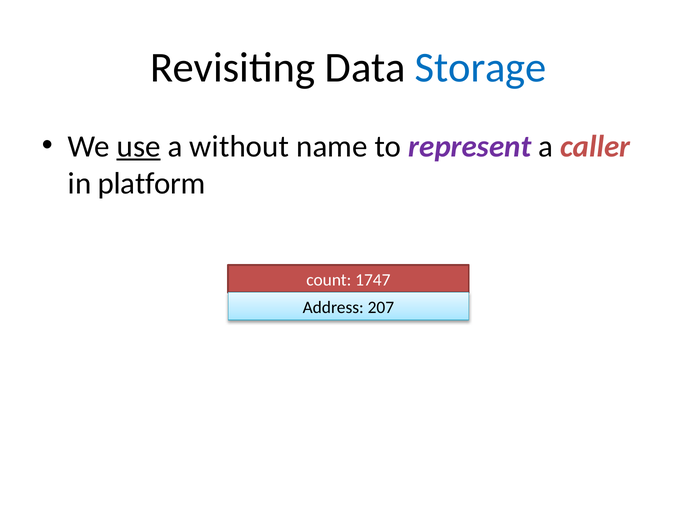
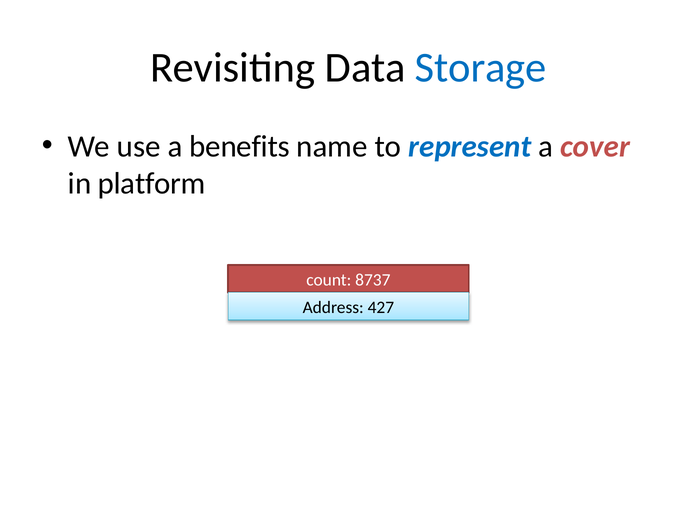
use underline: present -> none
without: without -> benefits
represent colour: purple -> blue
caller: caller -> cover
1747: 1747 -> 8737
207: 207 -> 427
